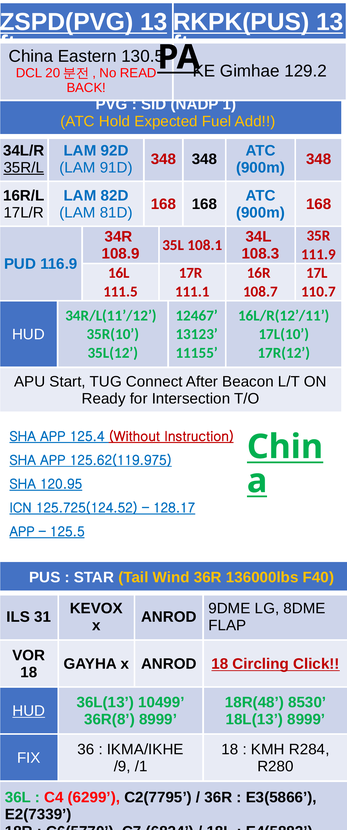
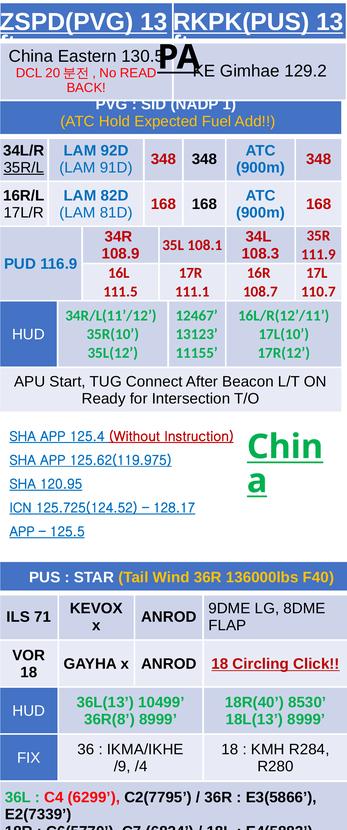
31: 31 -> 71
18R(48: 18R(48 -> 18R(40
HUD at (29, 711) underline: present -> none
/1: /1 -> /4
